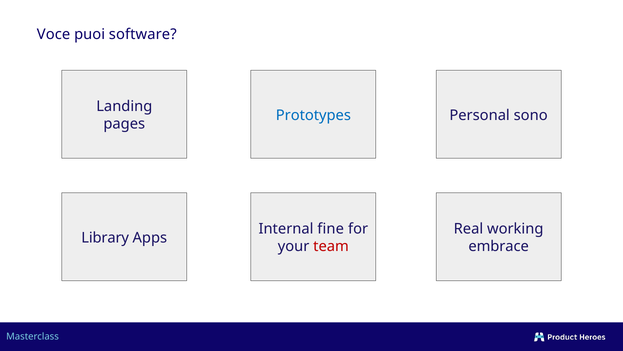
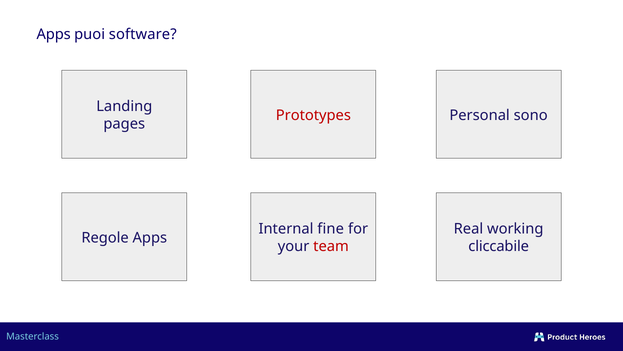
Voce at (54, 34): Voce -> Apps
Prototypes colour: blue -> red
Library: Library -> Regole
embrace: embrace -> cliccabile
